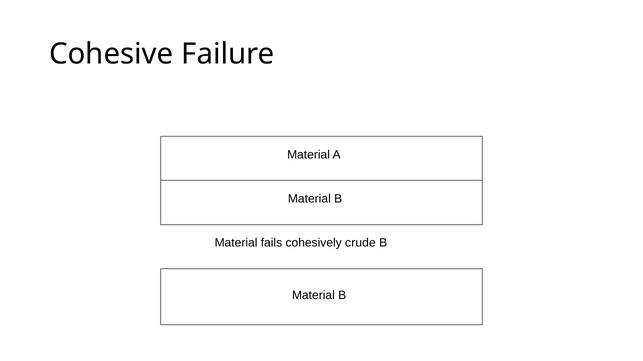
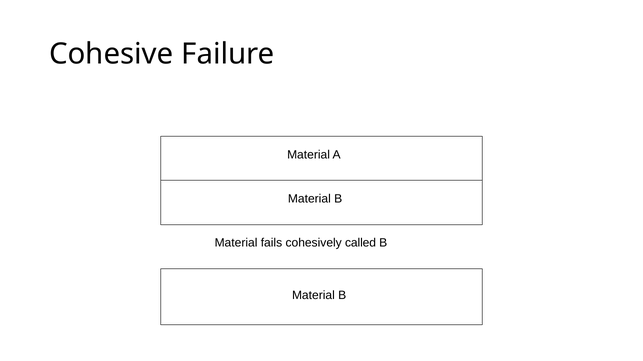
crude: crude -> called
